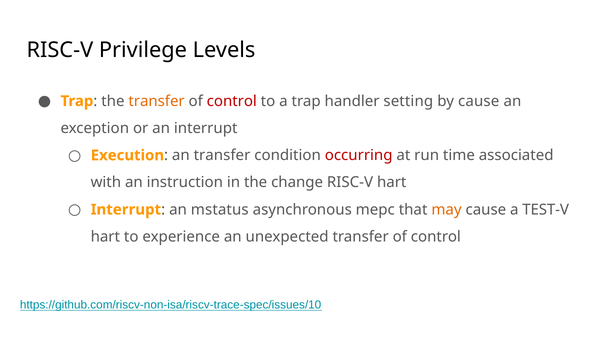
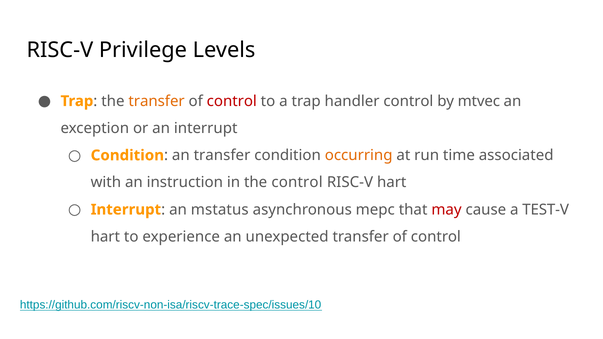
handler setting: setting -> control
by cause: cause -> mtvec
Execution at (127, 155): Execution -> Condition
occurring colour: red -> orange
the change: change -> control
may colour: orange -> red
